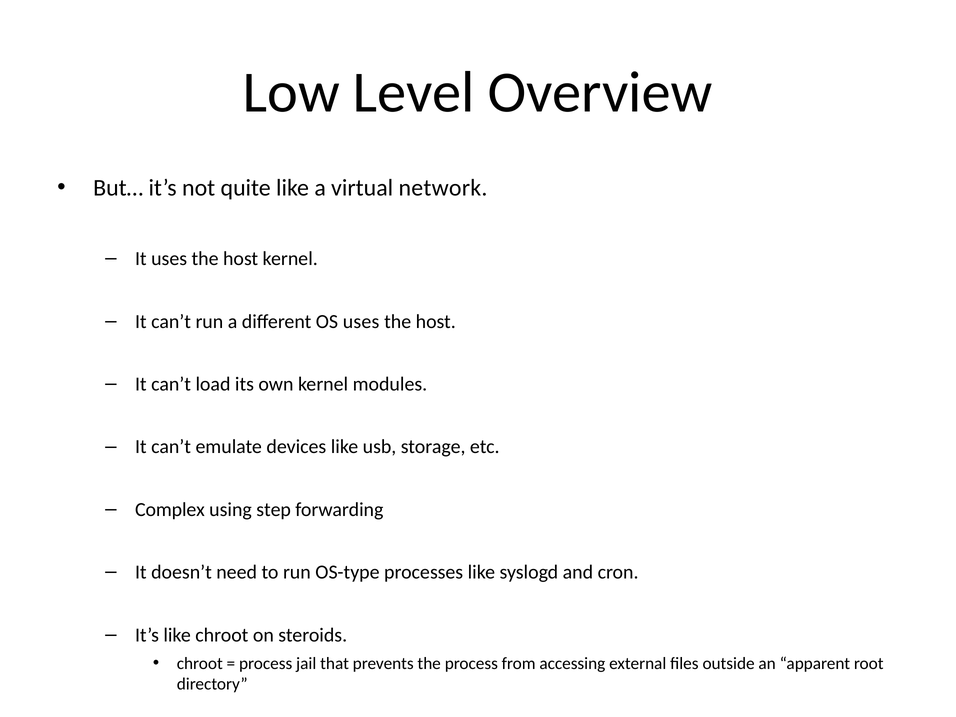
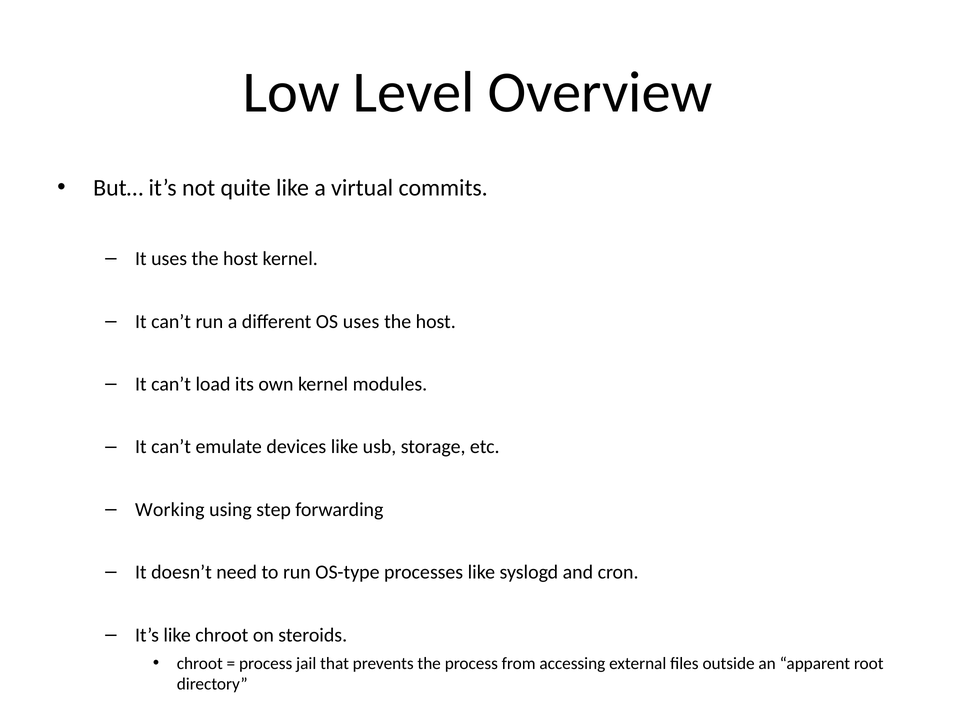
network: network -> commits
Complex: Complex -> Working
